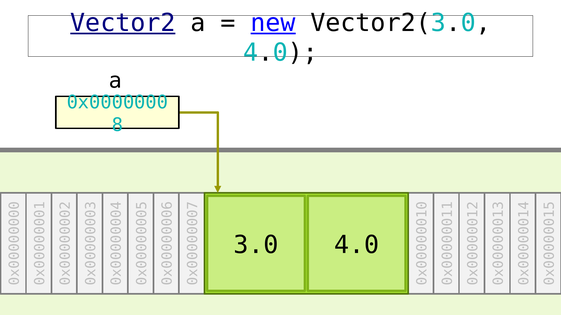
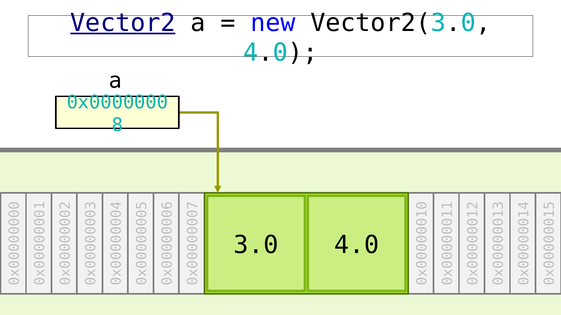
new underline: present -> none
